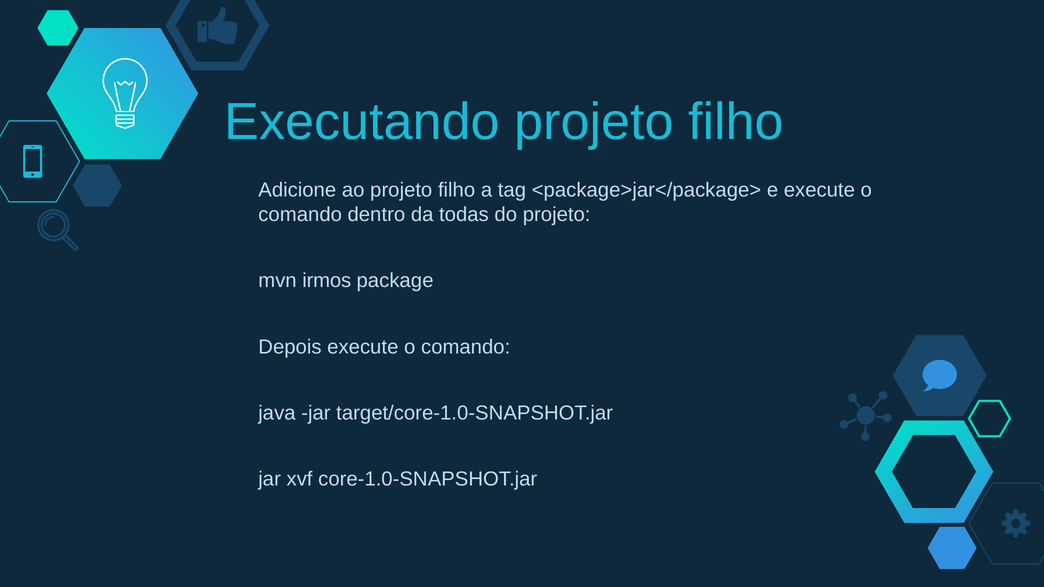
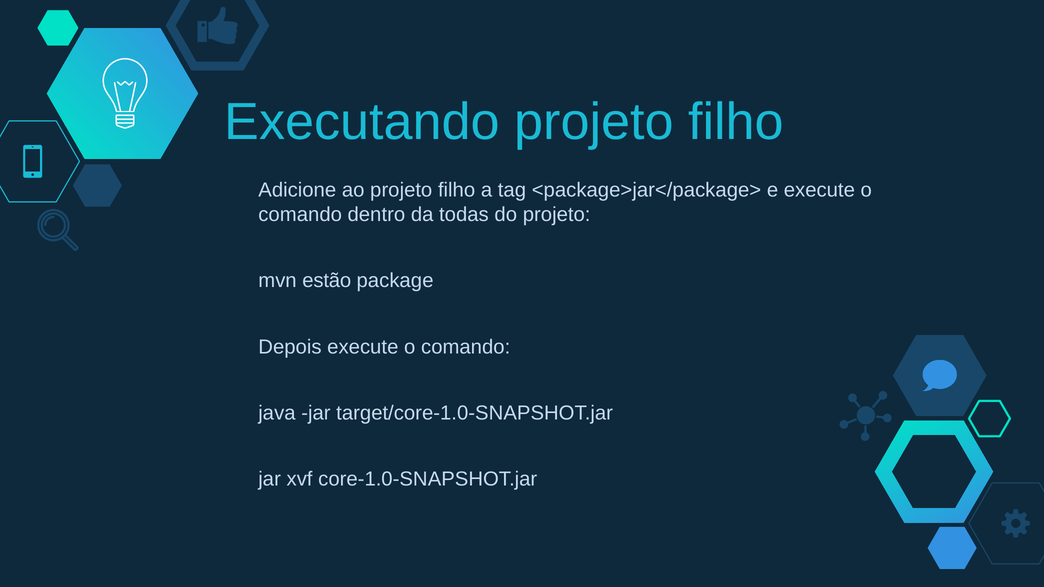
irmos: irmos -> estão
